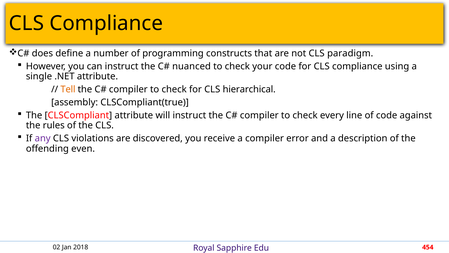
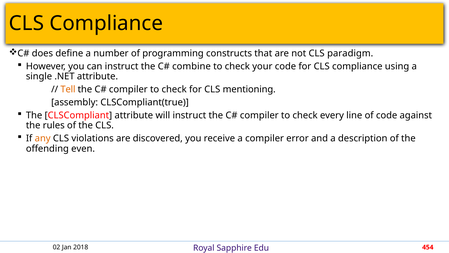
nuanced: nuanced -> combine
hierarchical: hierarchical -> mentioning
any colour: purple -> orange
